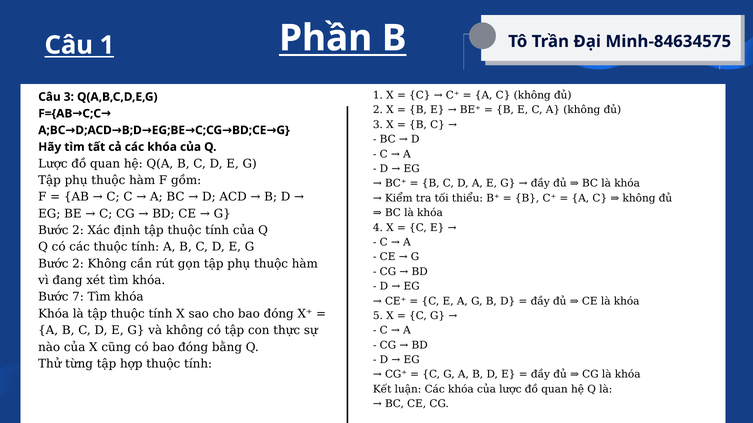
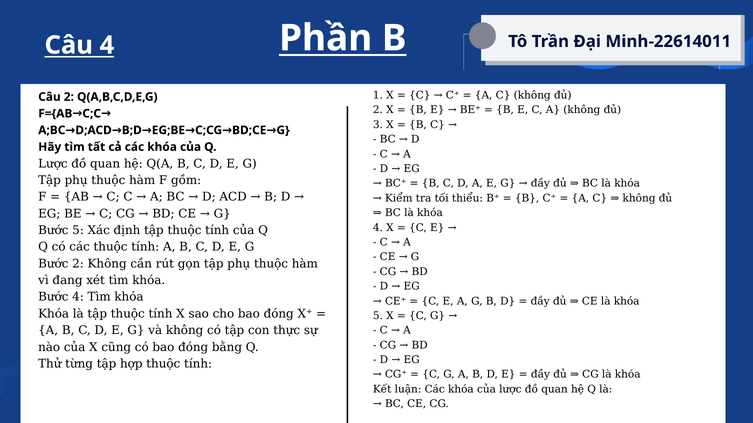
Minh-84634575: Minh-84634575 -> Minh-22614011
Câu 1: 1 -> 4
Câu 3: 3 -> 2
2 at (78, 231): 2 -> 5
Bước 7: 7 -> 4
